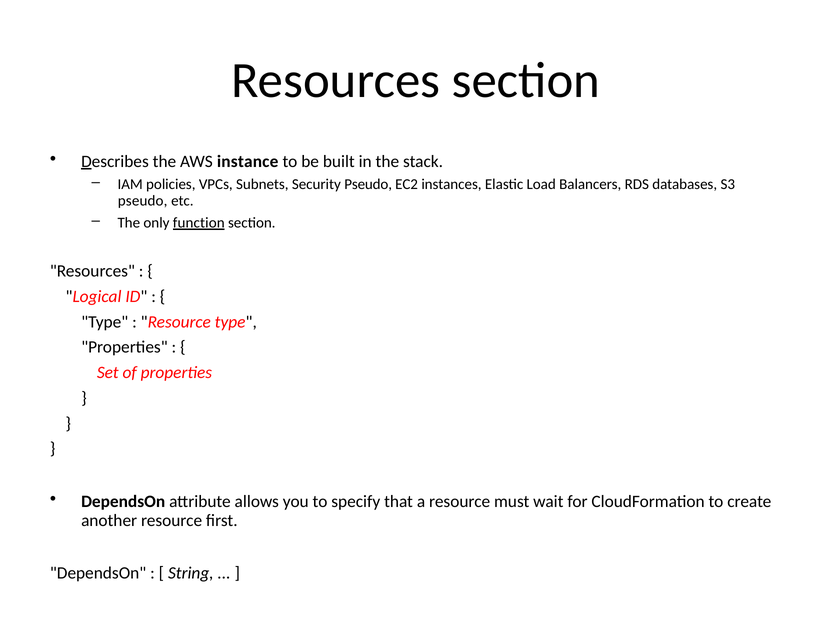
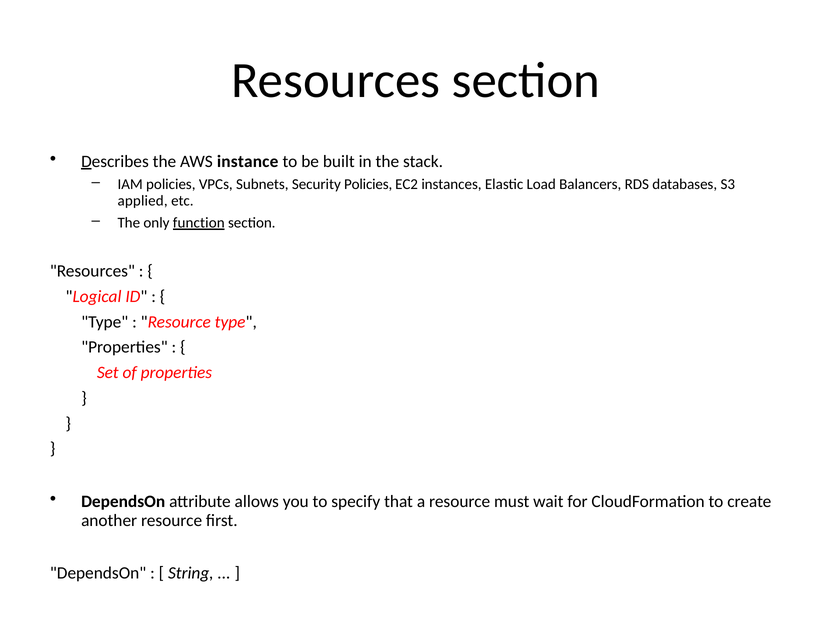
Security Pseudo: Pseudo -> Policies
pseudo at (143, 201): pseudo -> applied
